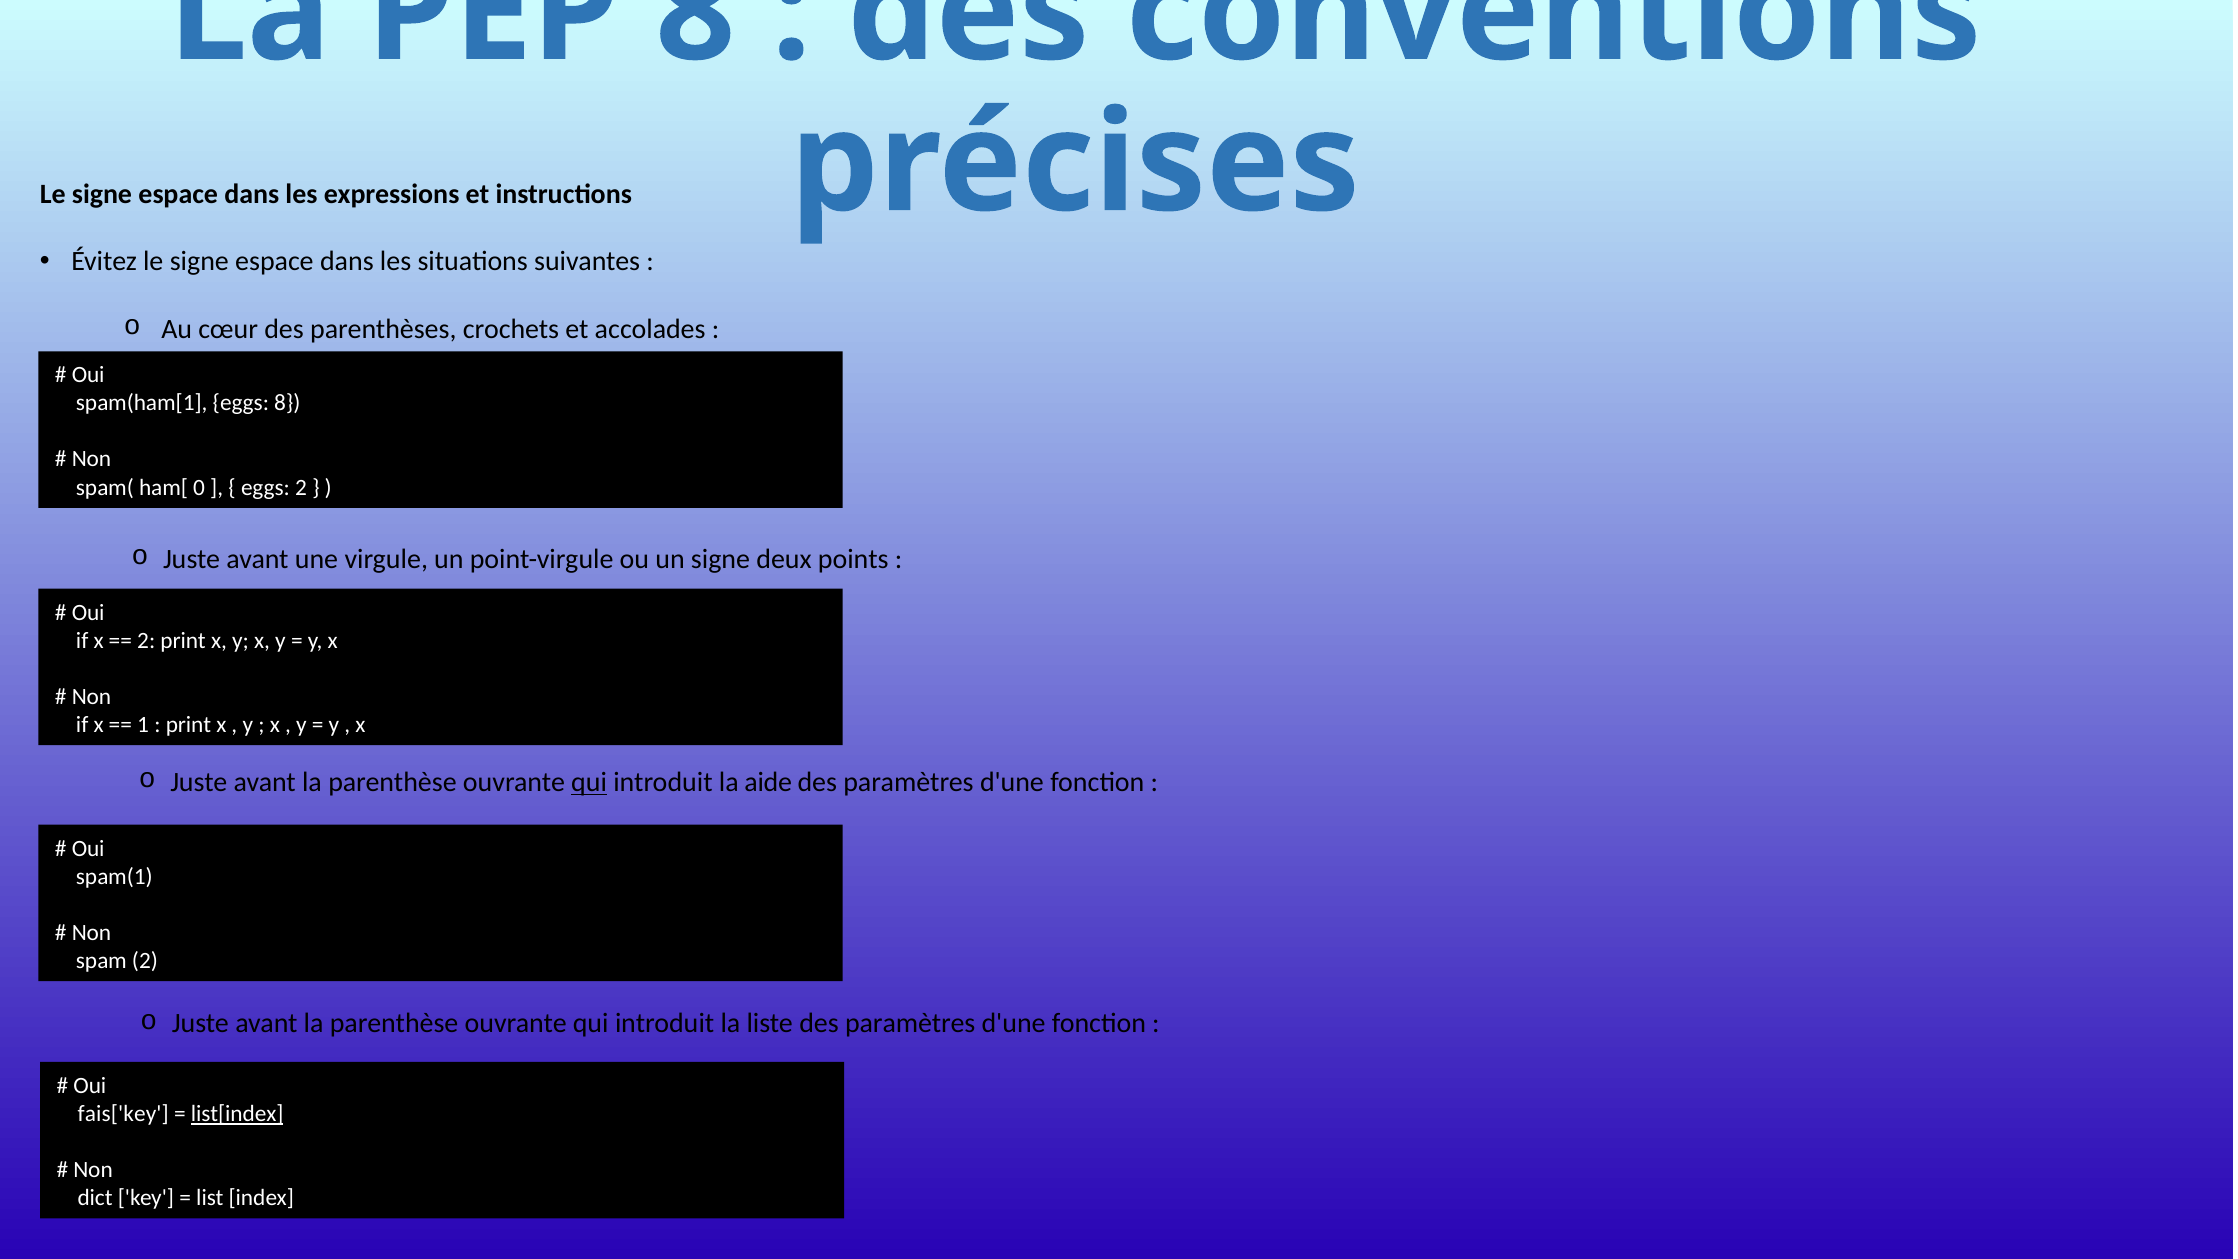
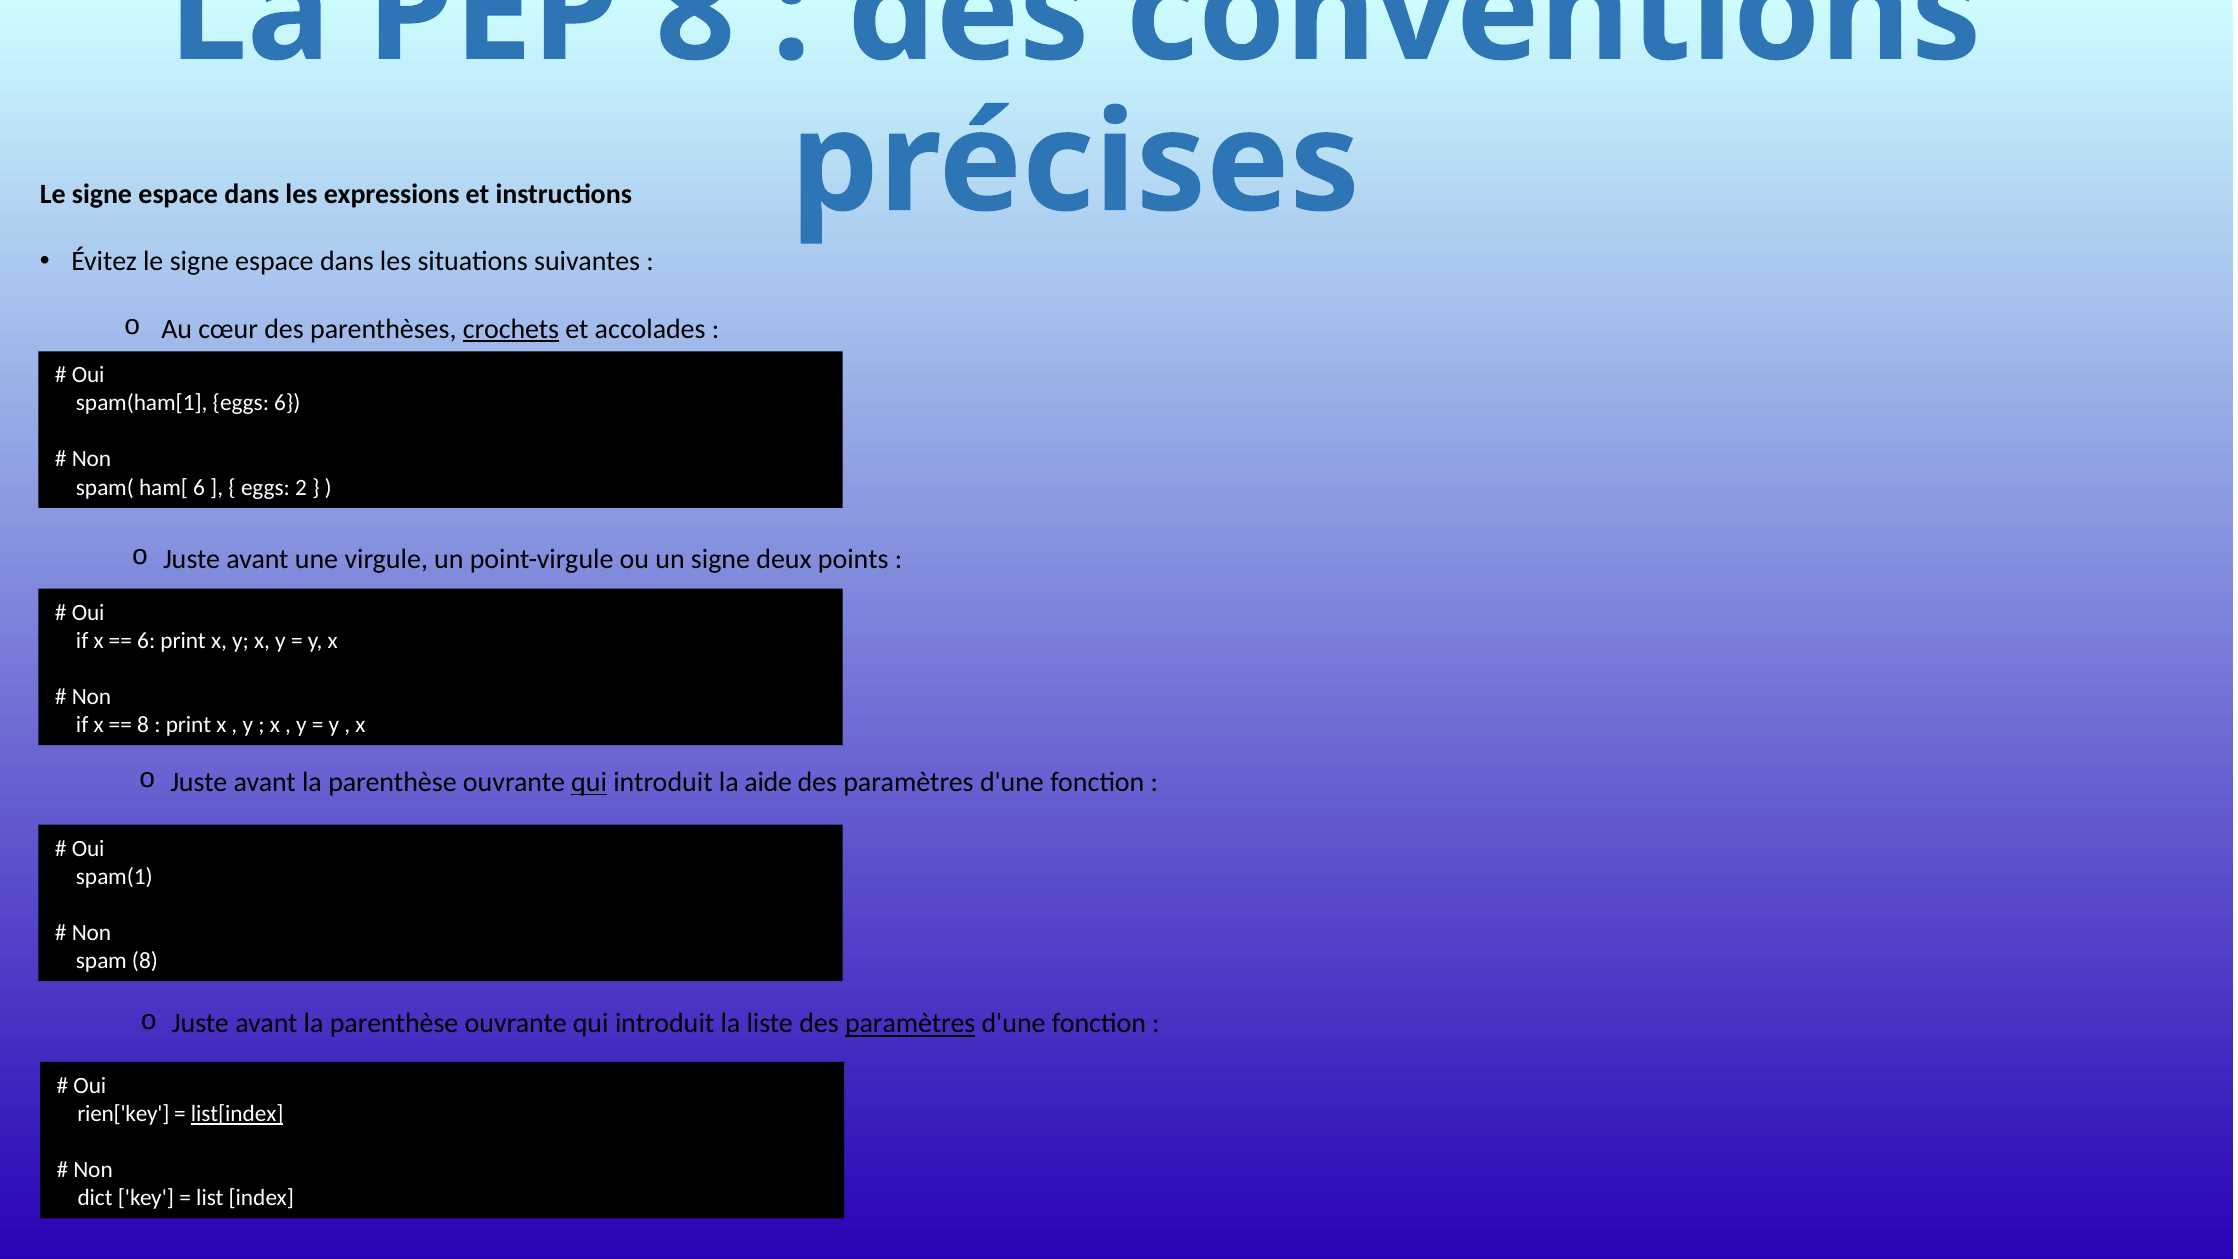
crochets underline: none -> present
eggs 8: 8 -> 6
ham[ 0: 0 -> 6
2 at (146, 641): 2 -> 6
1 at (143, 725): 1 -> 8
spam 2: 2 -> 8
paramètres at (910, 1024) underline: none -> present
fais['key: fais['key -> rien['key
